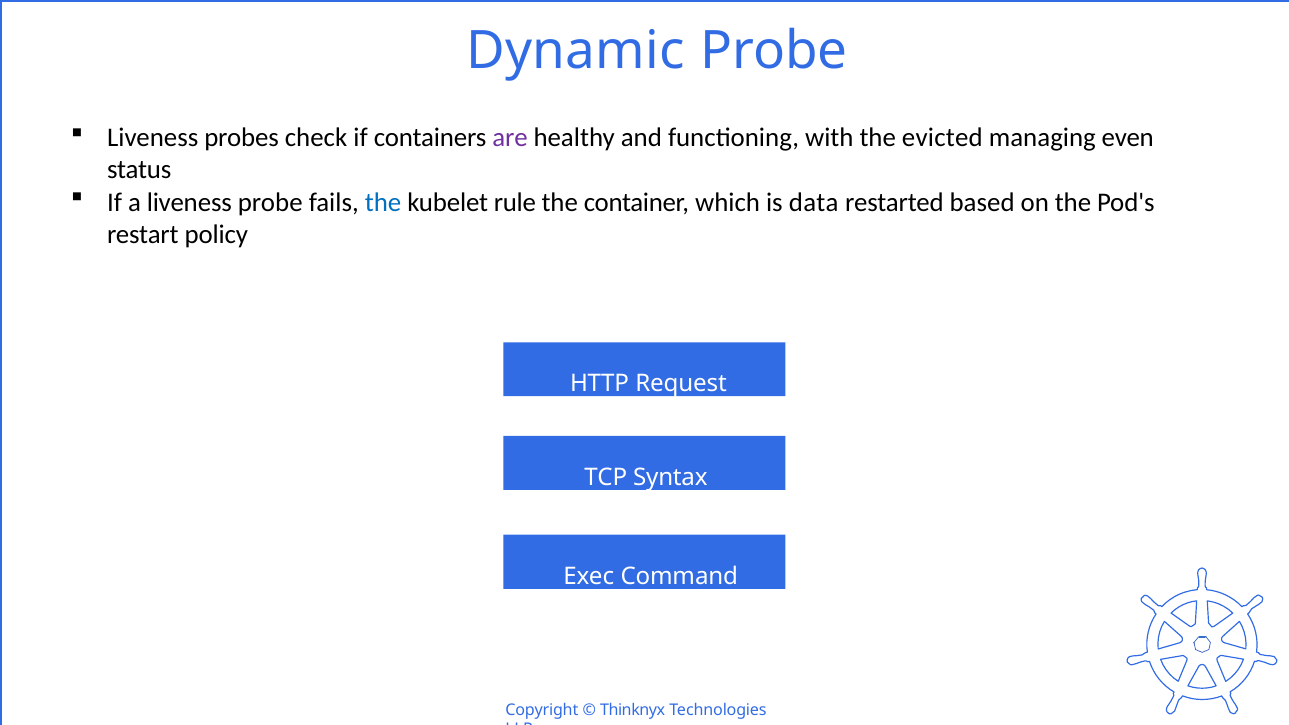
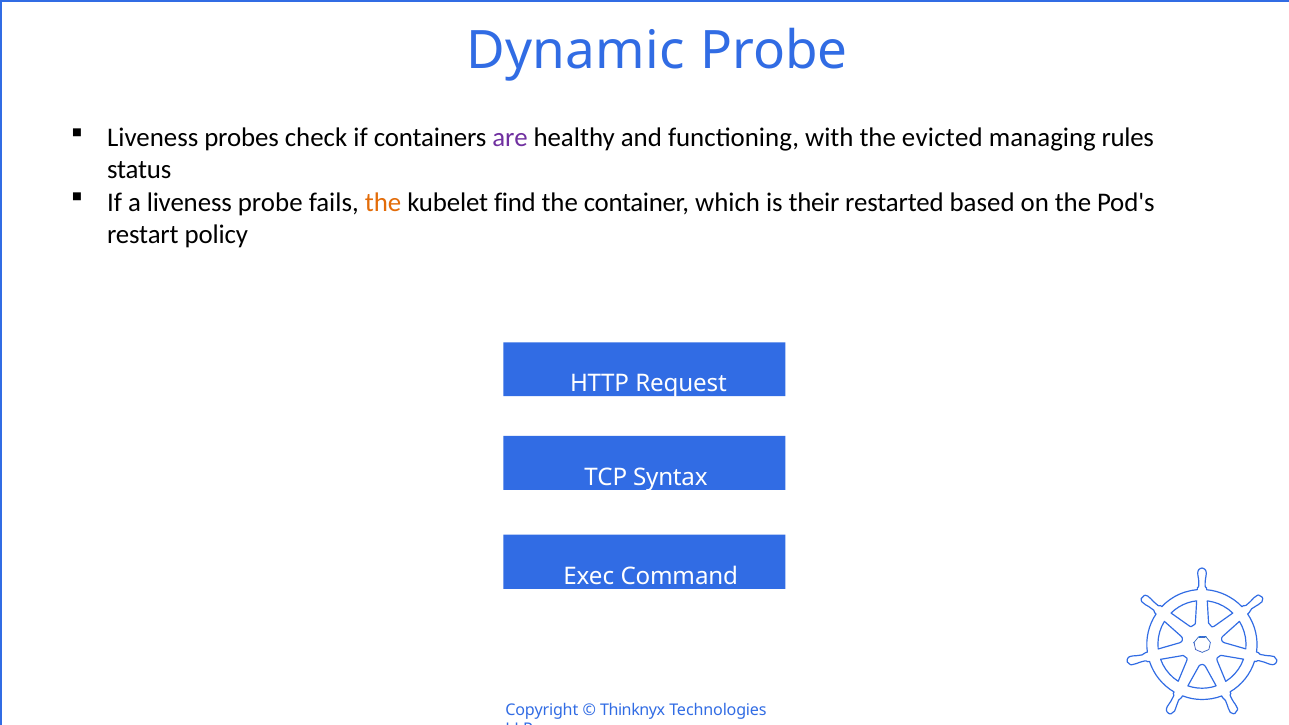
even: even -> rules
the at (383, 202) colour: blue -> orange
rule: rule -> find
data: data -> their
